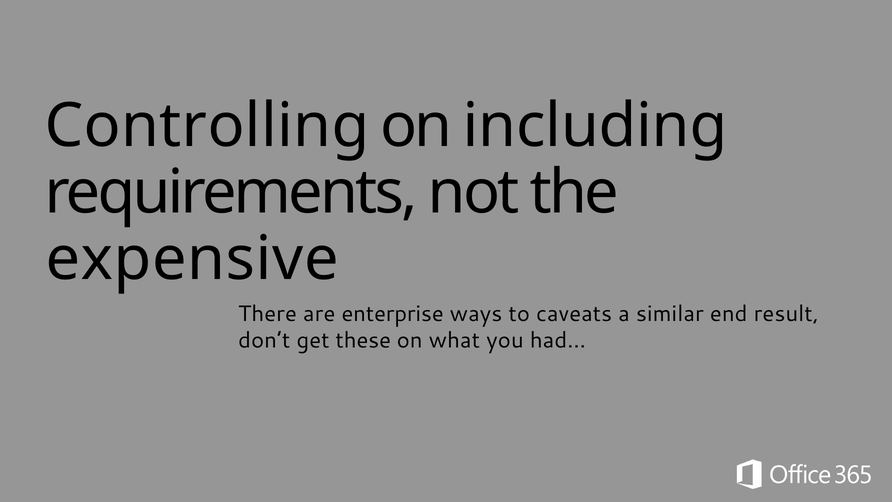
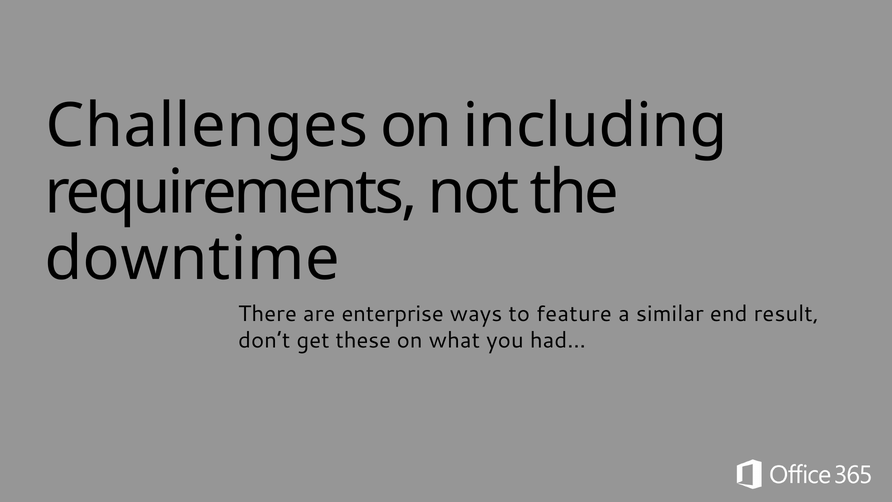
Controlling: Controlling -> Challenges
expensive: expensive -> downtime
caveats: caveats -> feature
